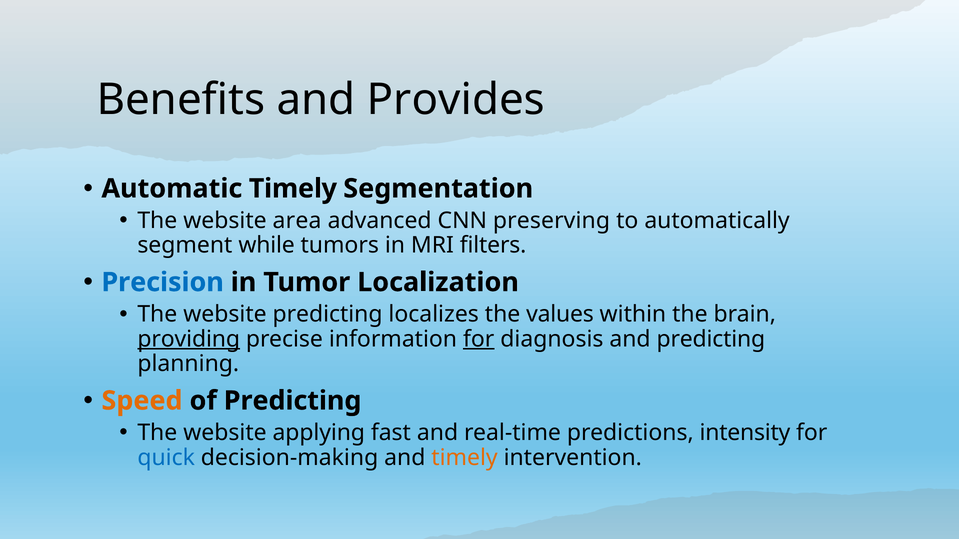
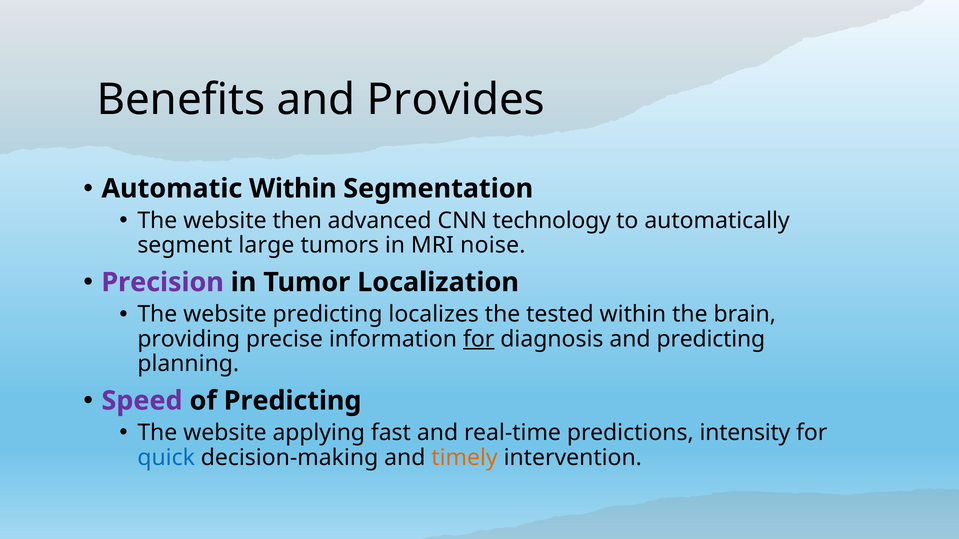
Automatic Timely: Timely -> Within
area: area -> then
preserving: preserving -> technology
while: while -> large
filters: filters -> noise
Precision colour: blue -> purple
values: values -> tested
providing underline: present -> none
Speed colour: orange -> purple
